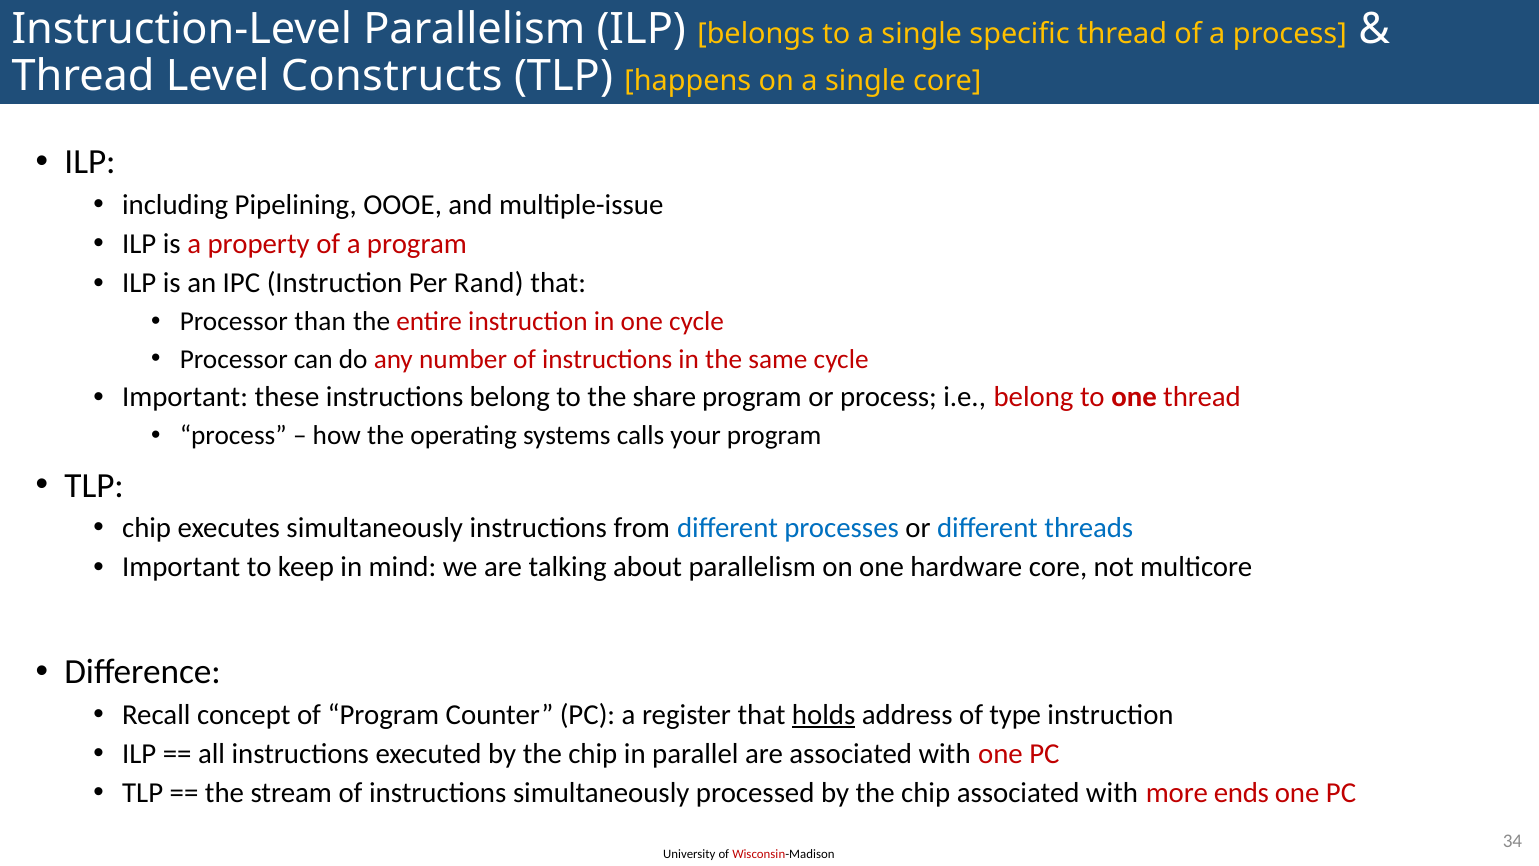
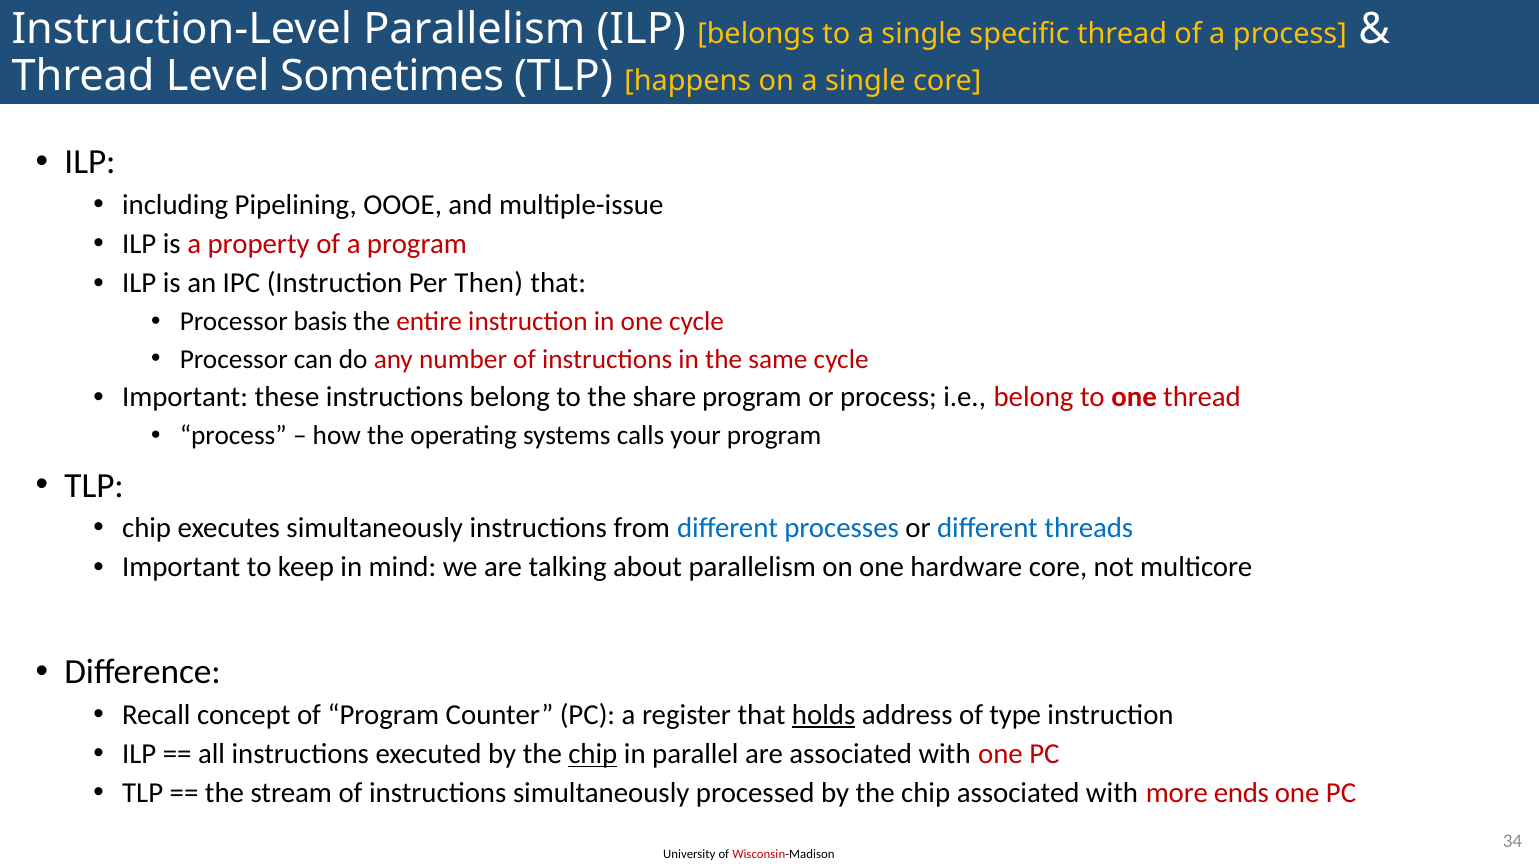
Constructs: Constructs -> Sometimes
Rand: Rand -> Then
than: than -> basis
chip at (593, 754) underline: none -> present
